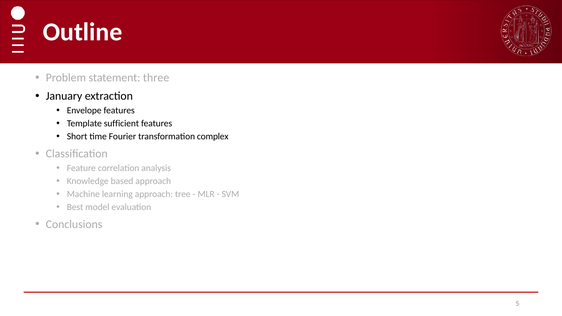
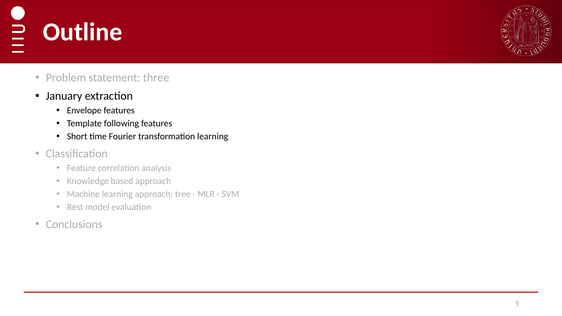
sufficient: sufficient -> following
transformation complex: complex -> learning
